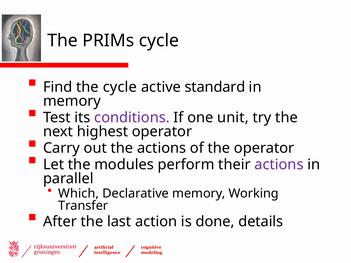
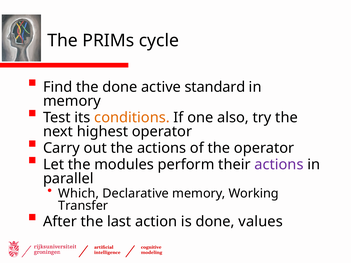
the cycle: cycle -> done
conditions colour: purple -> orange
unit: unit -> also
details: details -> values
